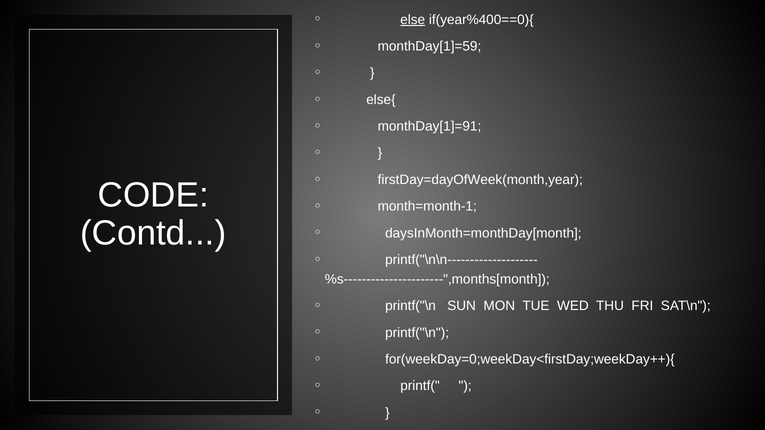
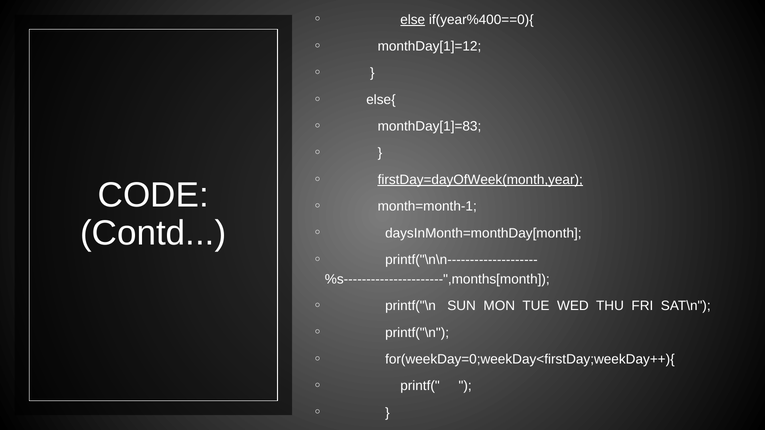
monthDay[1]=59: monthDay[1]=59 -> monthDay[1]=12
monthDay[1]=91: monthDay[1]=91 -> monthDay[1]=83
firstDay=dayOfWeek(month,year underline: none -> present
